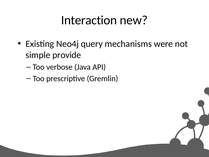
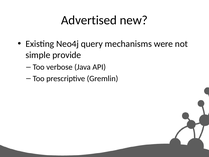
Interaction: Interaction -> Advertised
